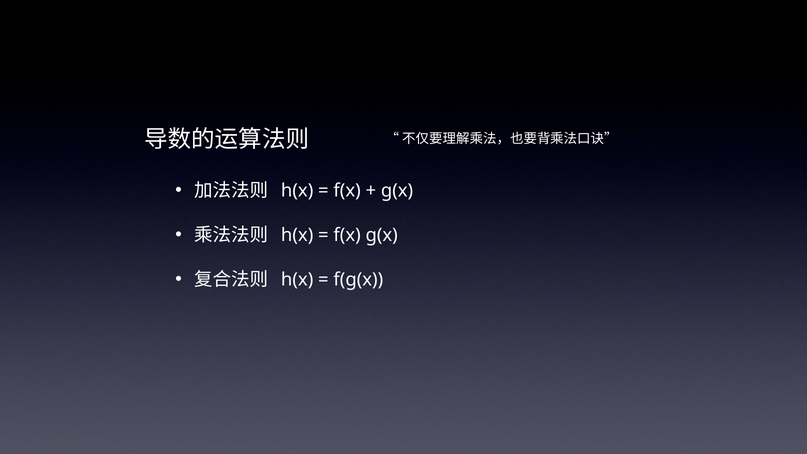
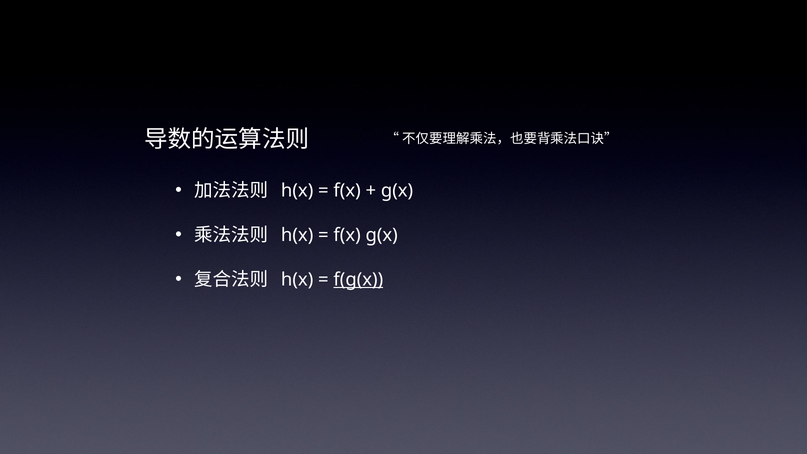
f(g(x underline: none -> present
